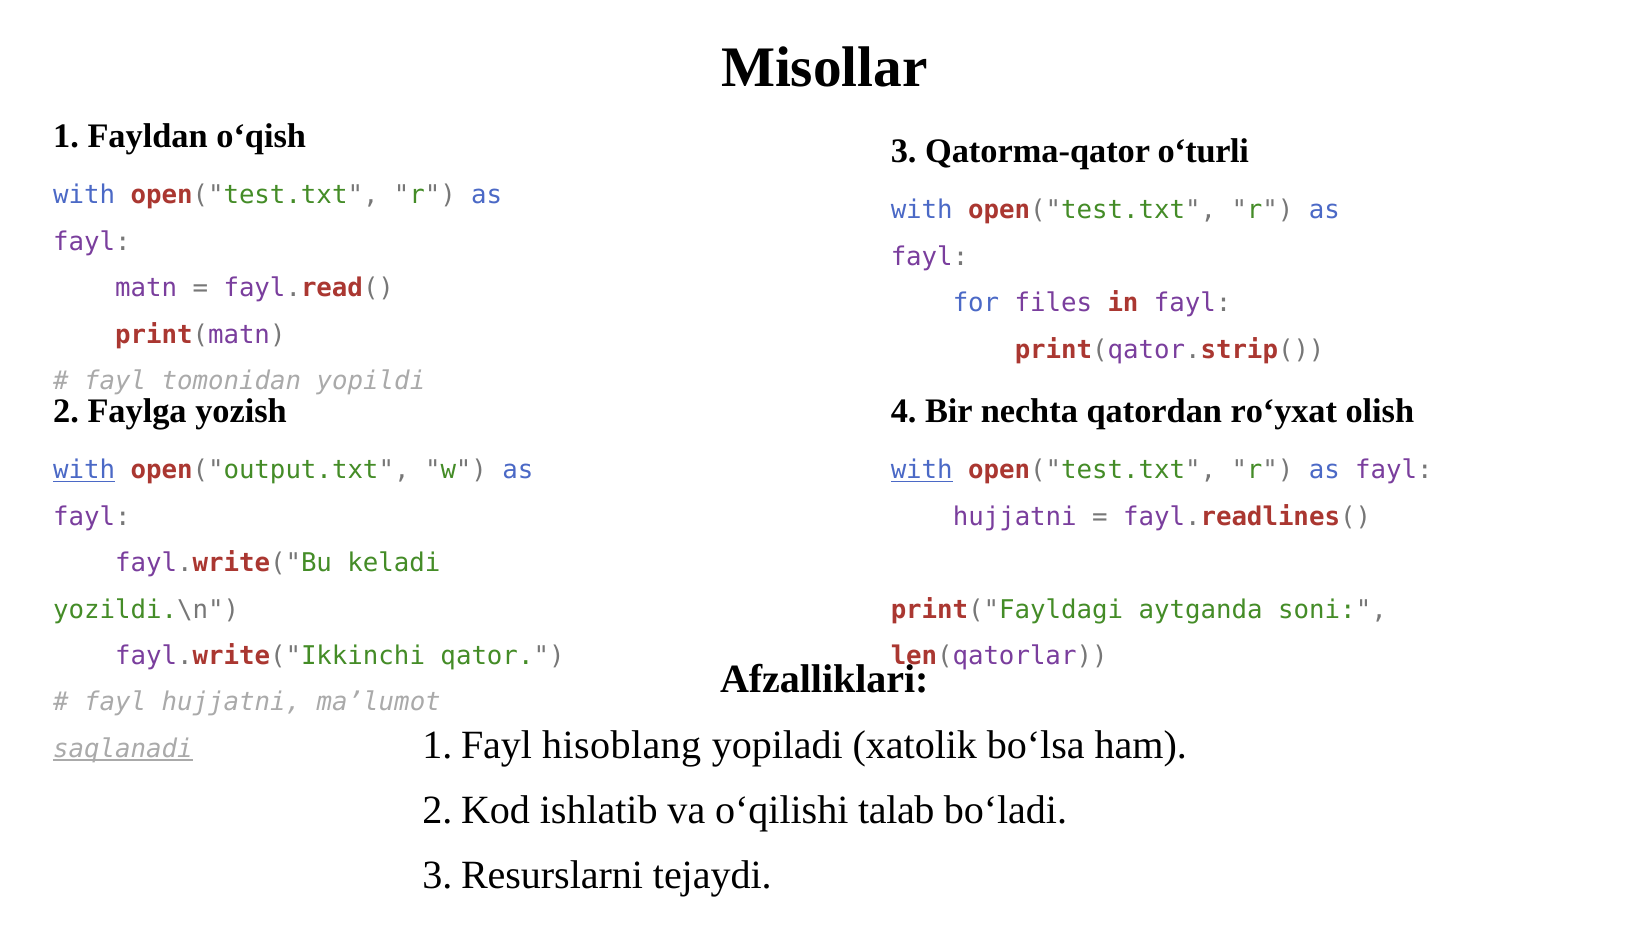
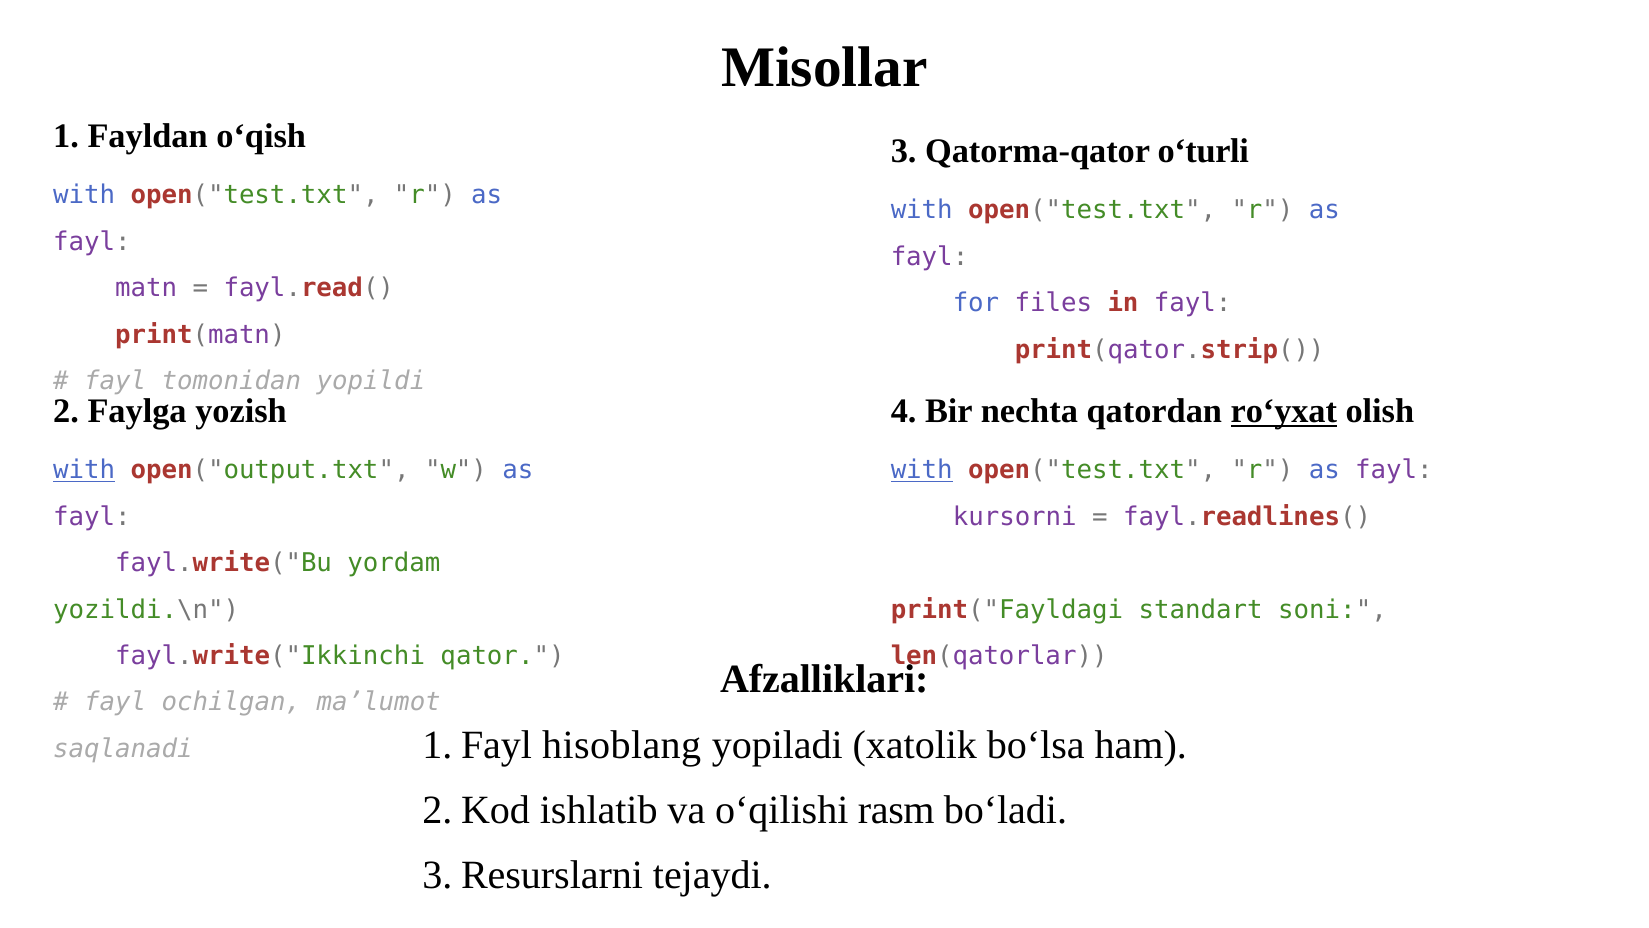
ro‘yxat underline: none -> present
hujjatni at (1015, 517): hujjatni -> kursorni
keladi: keladi -> yordam
aytganda: aytganda -> standart
hujjatni at (231, 702): hujjatni -> ochilgan
saqlanadi underline: present -> none
talab: talab -> rasm
